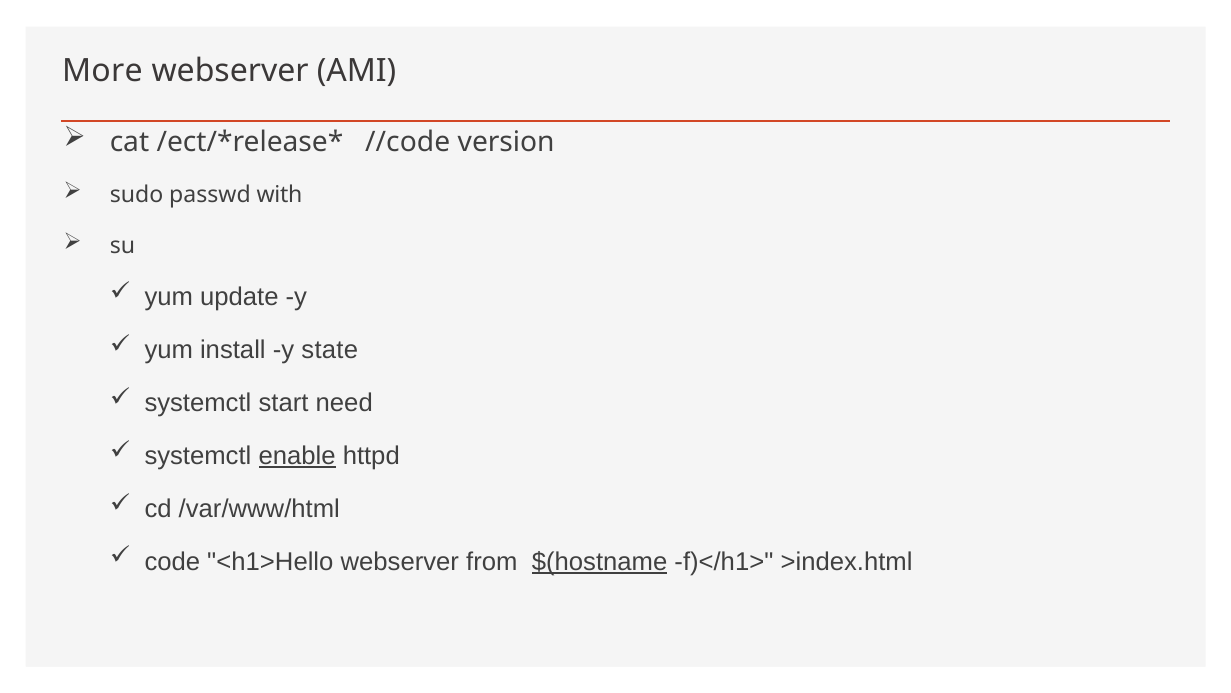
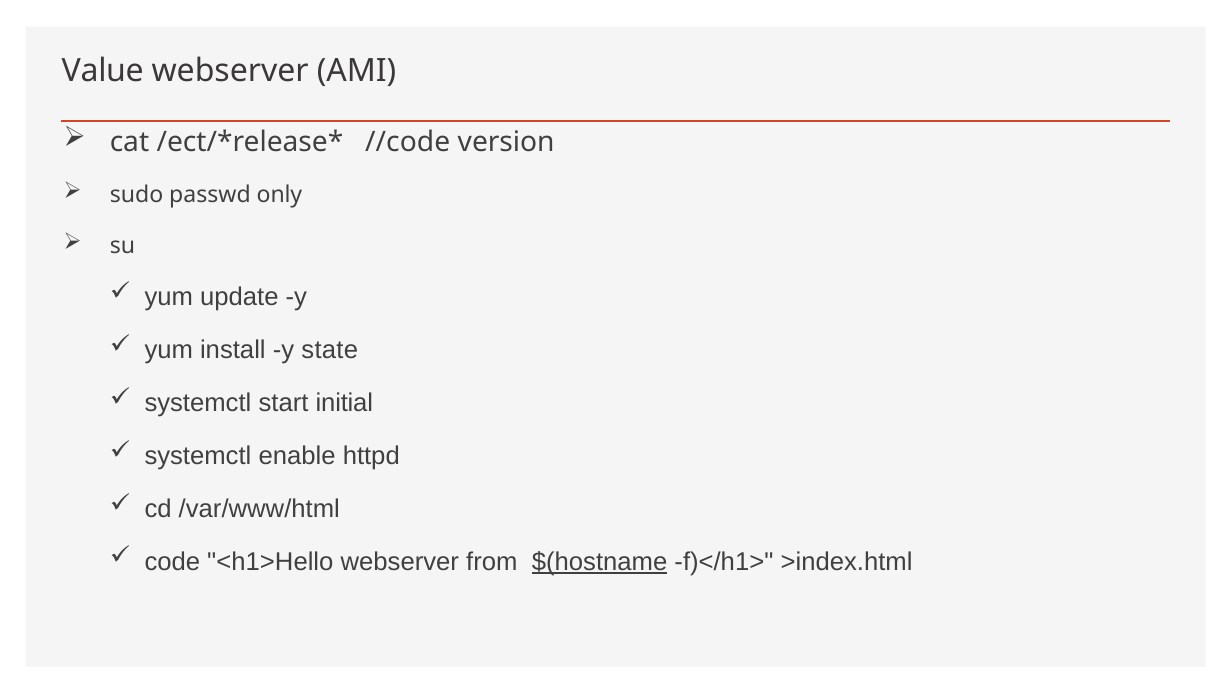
More: More -> Value
with: with -> only
need: need -> initial
enable underline: present -> none
